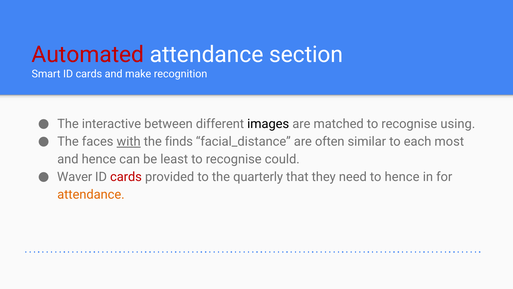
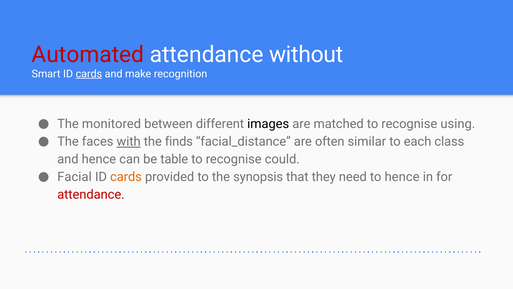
section: section -> without
cards at (89, 74) underline: none -> present
interactive: interactive -> monitored
most: most -> class
least: least -> table
Waver: Waver -> Facial
cards at (126, 177) colour: red -> orange
quarterly: quarterly -> synopsis
attendance at (91, 194) colour: orange -> red
